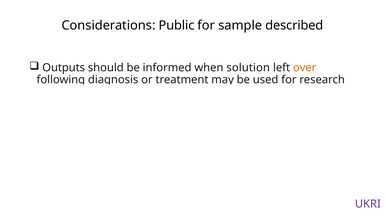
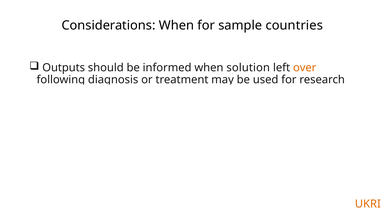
Considerations Public: Public -> When
described: described -> countries
UKRI colour: purple -> orange
